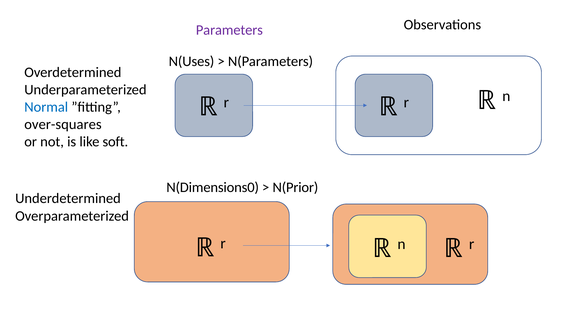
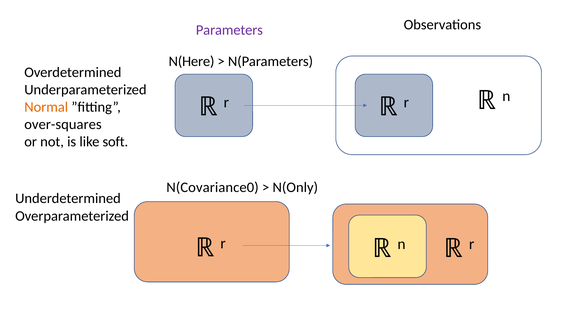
N(Uses: N(Uses -> N(Here
Normal colour: blue -> orange
N(Dimensions0: N(Dimensions0 -> N(Covariance0
N(Prior: N(Prior -> N(Only
